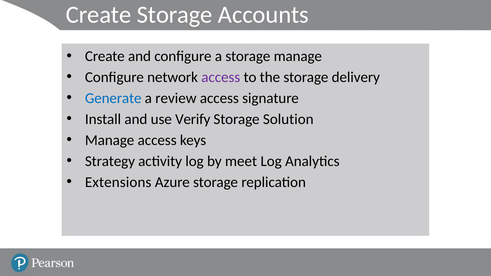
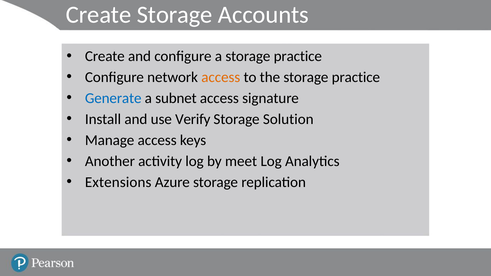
a storage manage: manage -> practice
access at (221, 77) colour: purple -> orange
the storage delivery: delivery -> practice
review: review -> subnet
Strategy: Strategy -> Another
